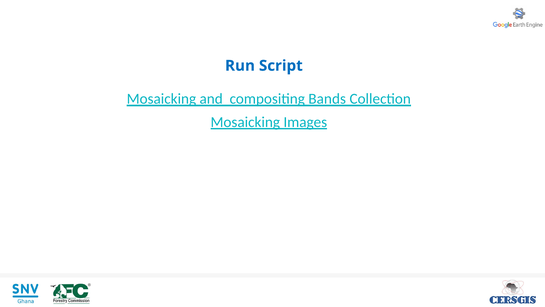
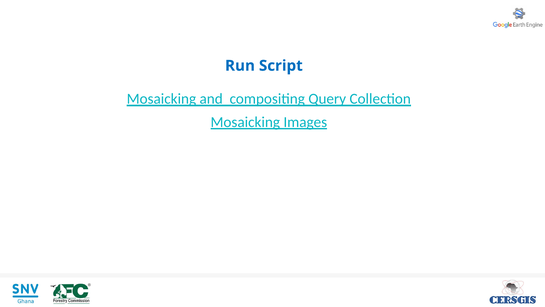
Bands: Bands -> Query
